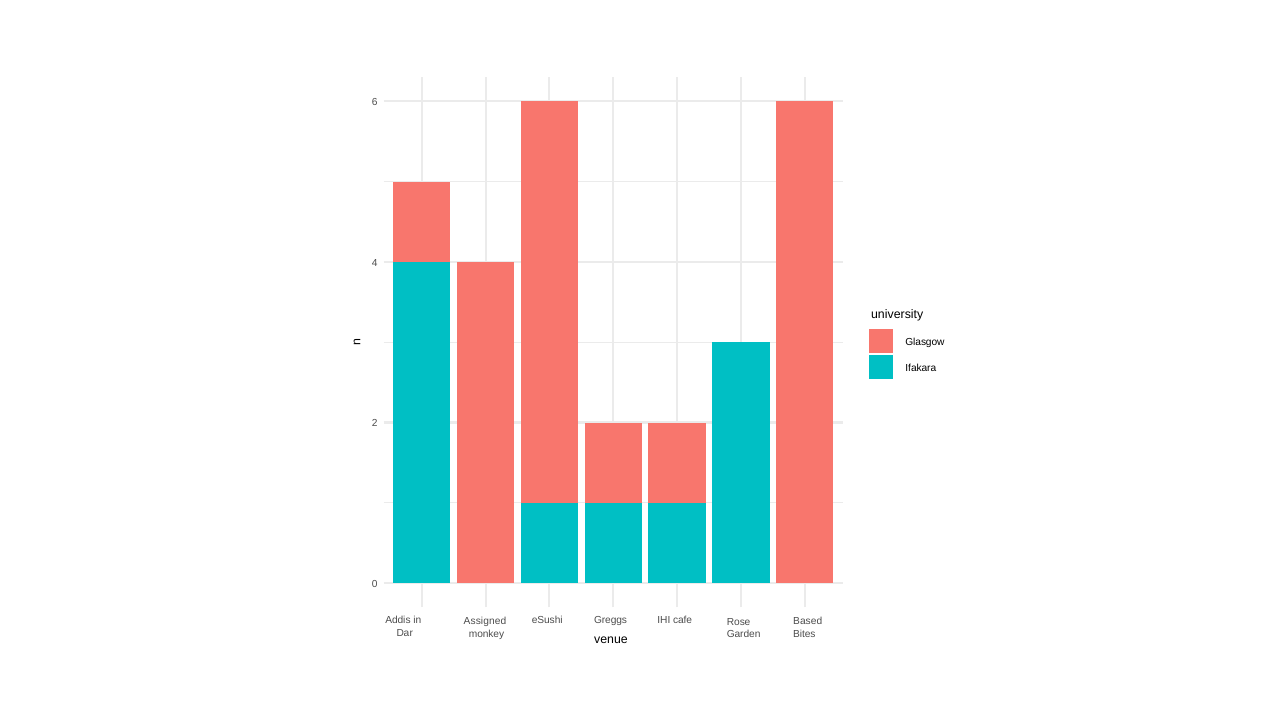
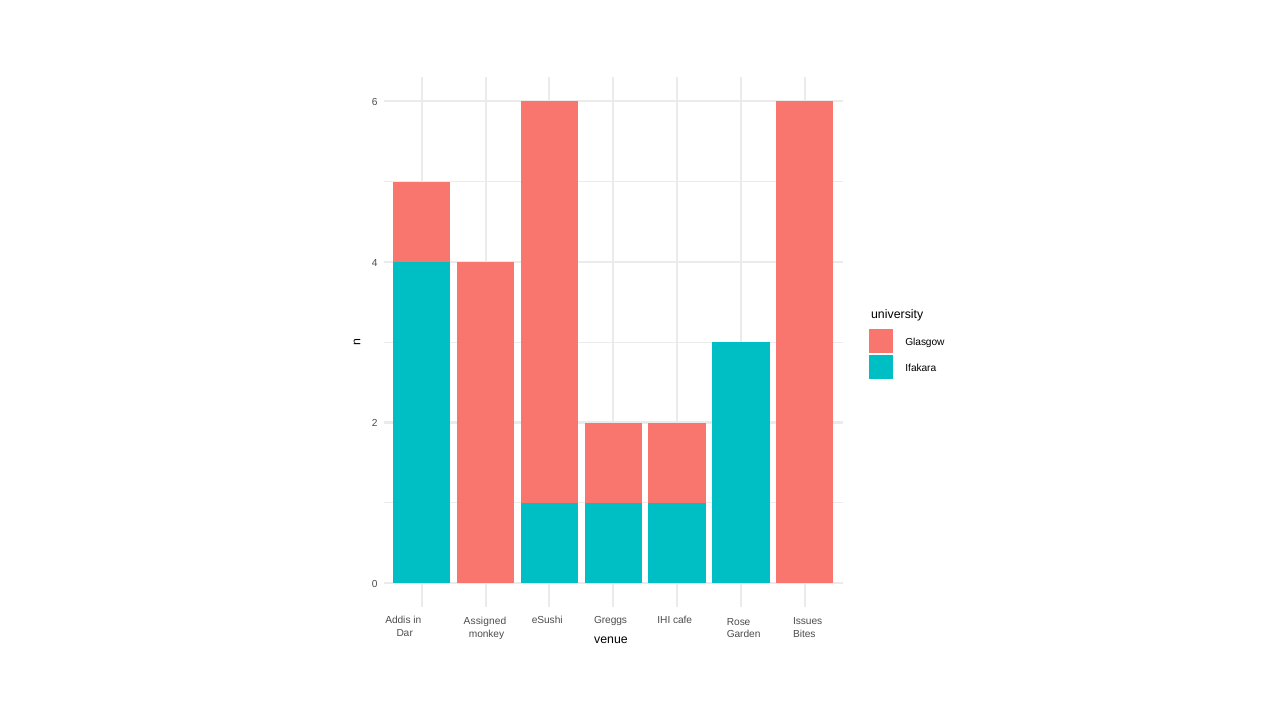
Based: Based -> Issues
